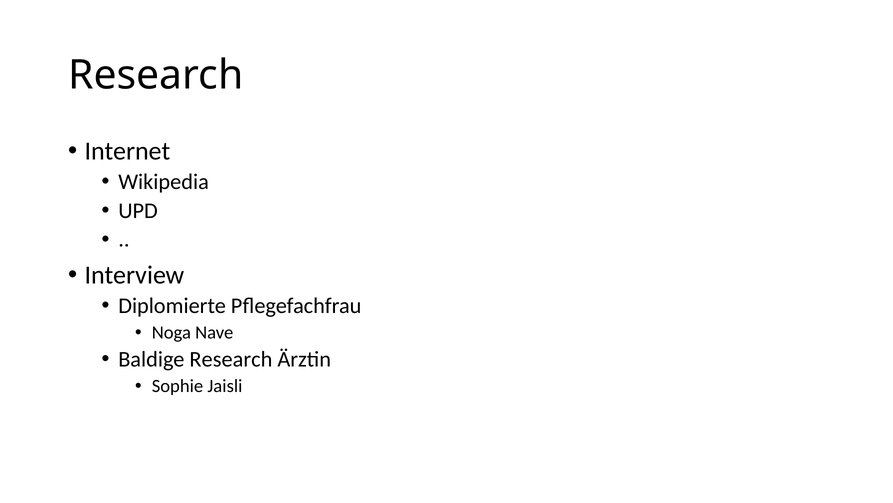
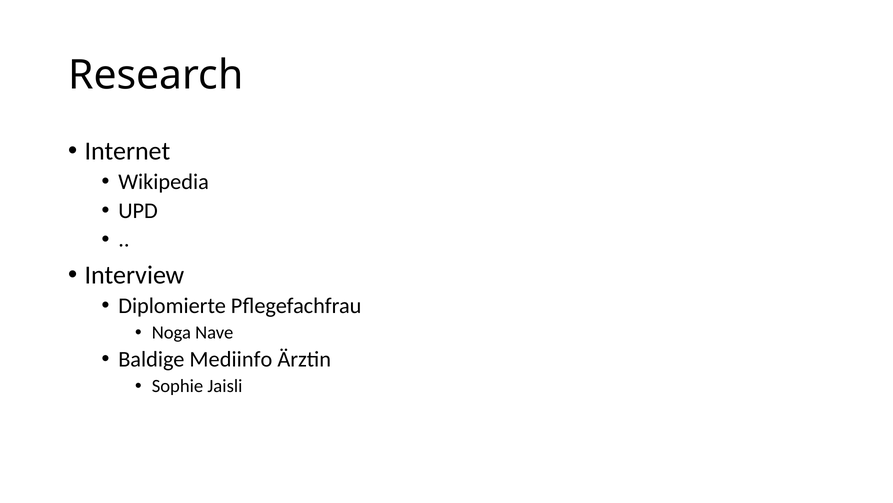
Baldige Research: Research -> Mediinfo
